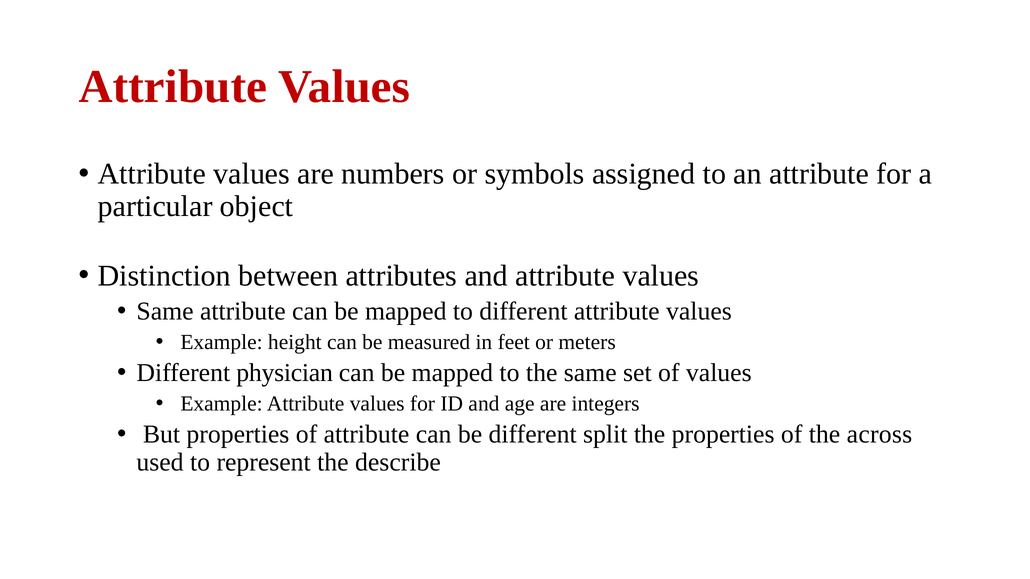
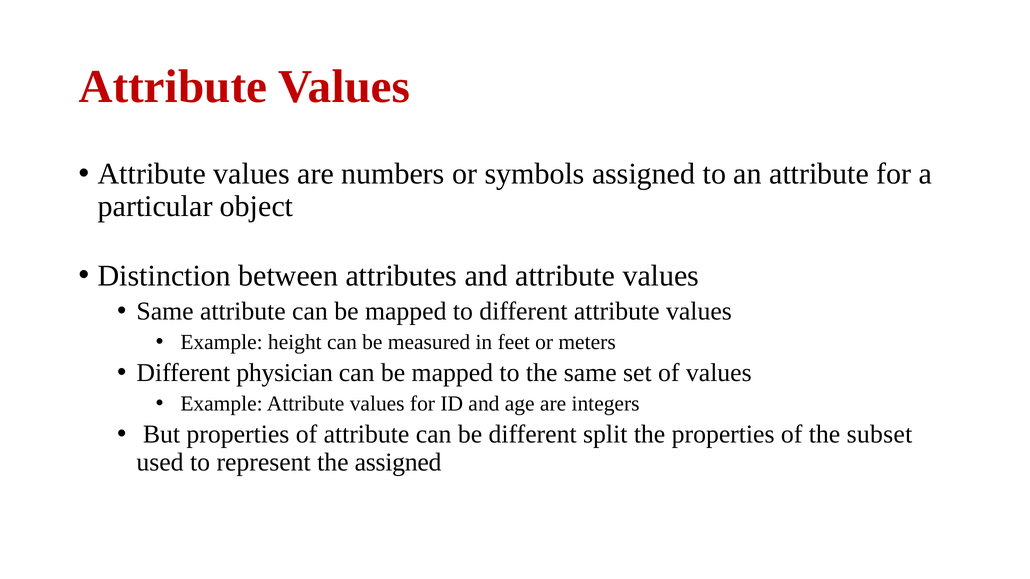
across: across -> subset
the describe: describe -> assigned
